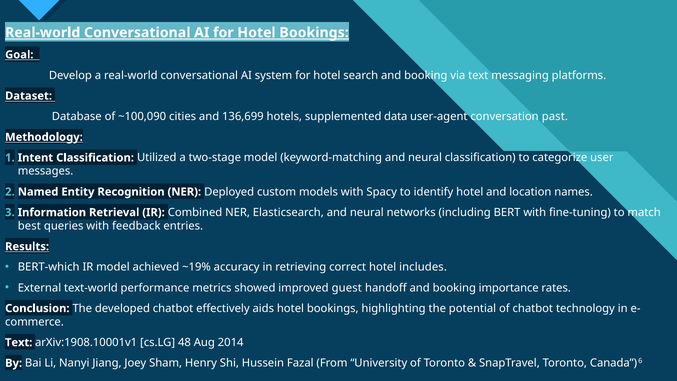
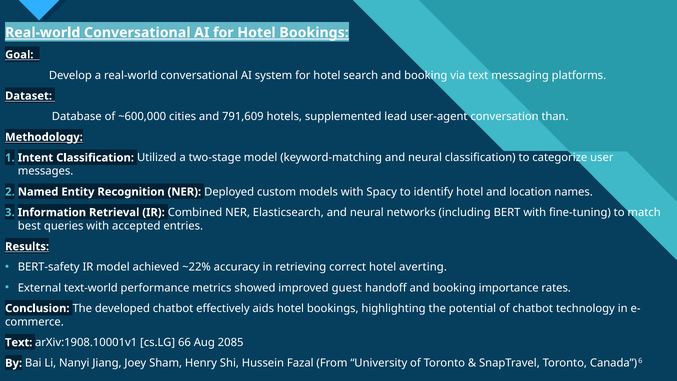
~100,090: ~100,090 -> ~600,000
136,699: 136,699 -> 791,609
data: data -> lead
past: past -> than
feedback: feedback -> accepted
BERT-which: BERT-which -> BERT-safety
~19%: ~19% -> ~22%
includes: includes -> averting
48: 48 -> 66
2014: 2014 -> 2085
